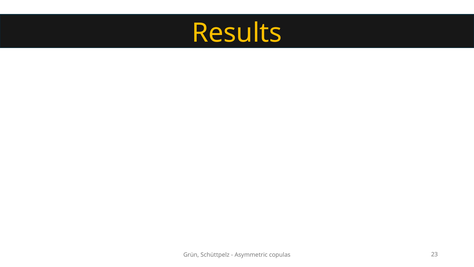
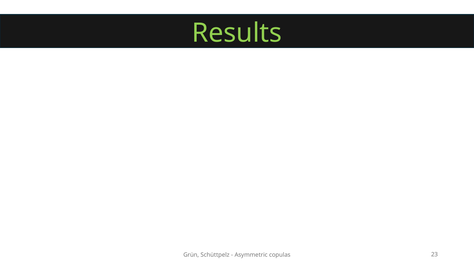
Results colour: yellow -> light green
